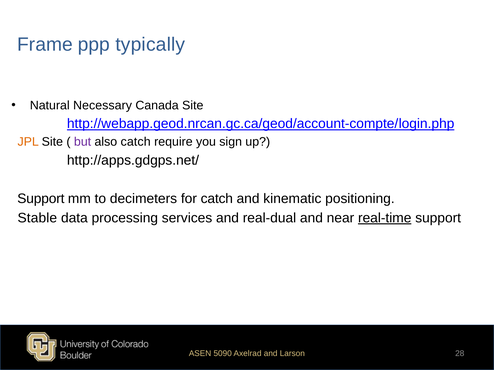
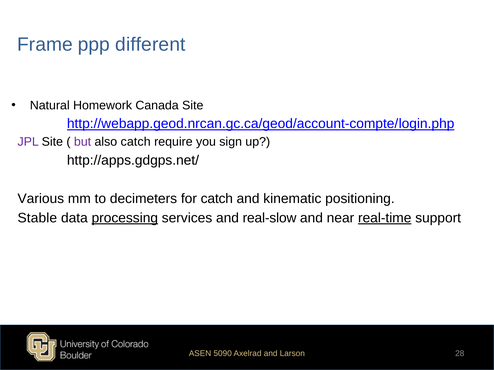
typically: typically -> different
Necessary: Necessary -> Homework
JPL colour: orange -> purple
Support at (41, 199): Support -> Various
processing underline: none -> present
real-dual: real-dual -> real-slow
